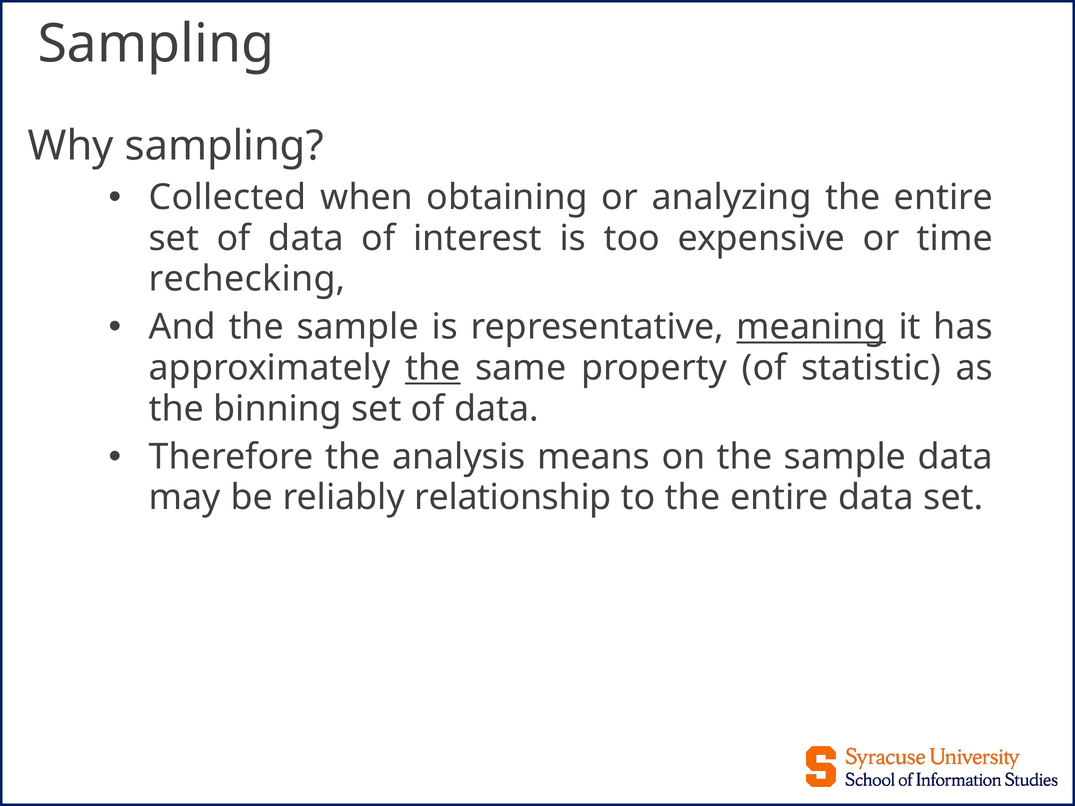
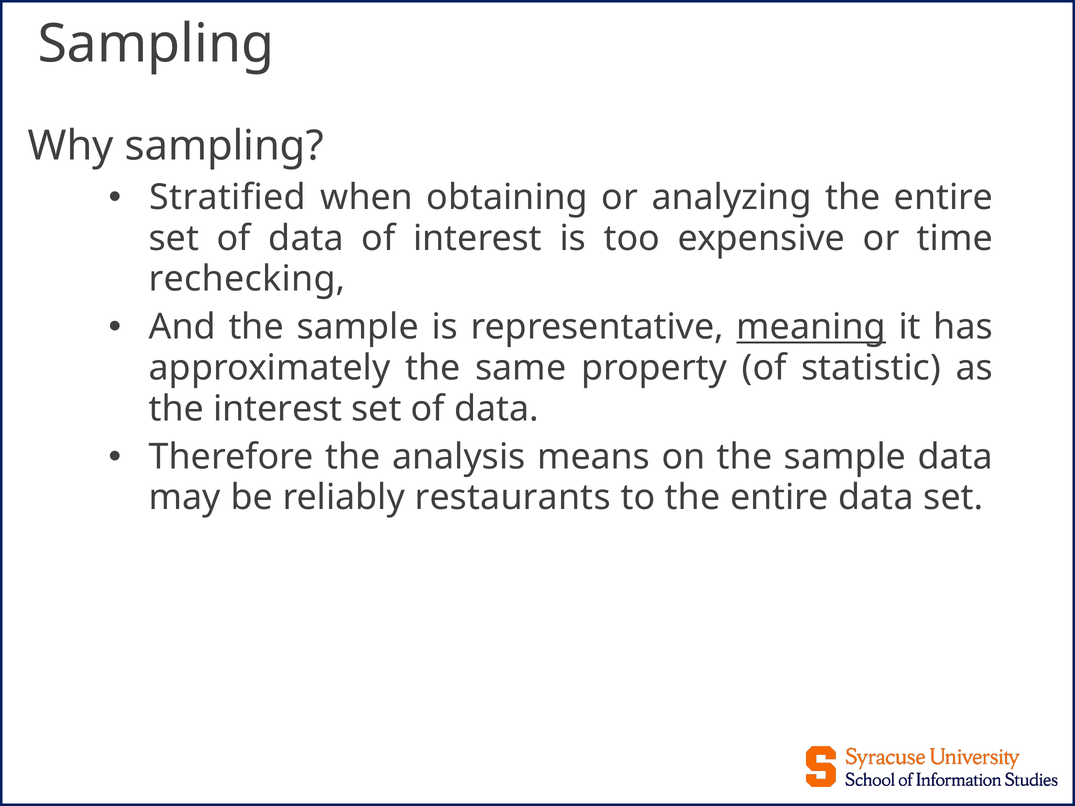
Collected: Collected -> Stratified
the at (433, 368) underline: present -> none
the binning: binning -> interest
relationship: relationship -> restaurants
